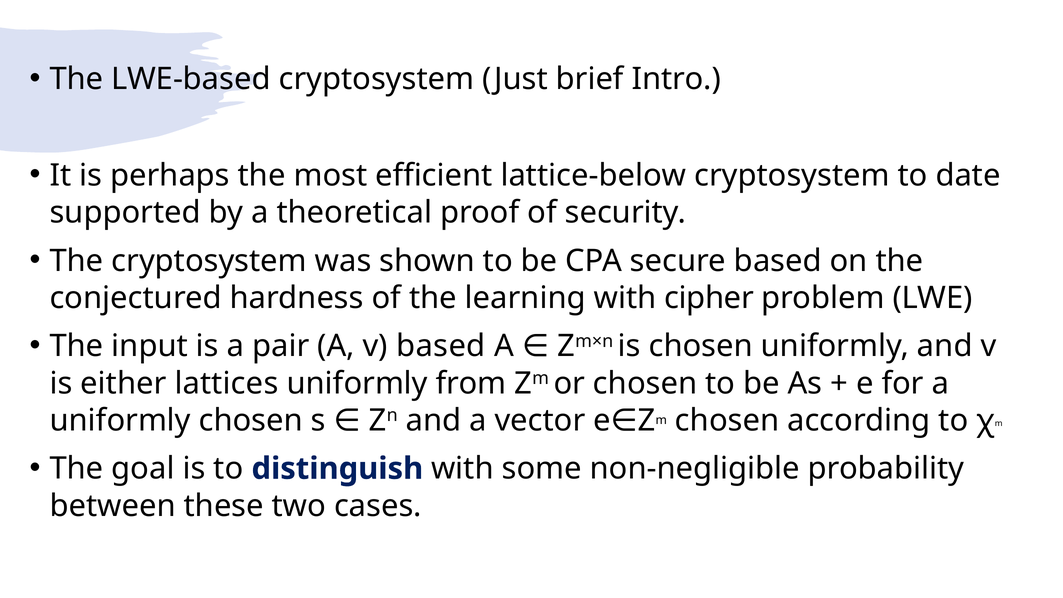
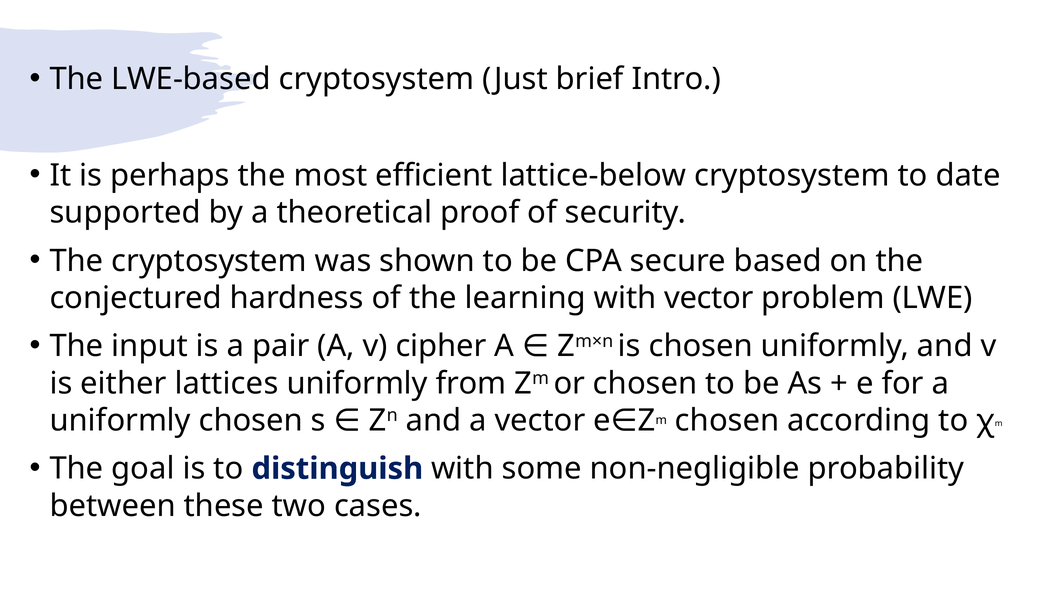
with cipher: cipher -> vector
v based: based -> cipher
